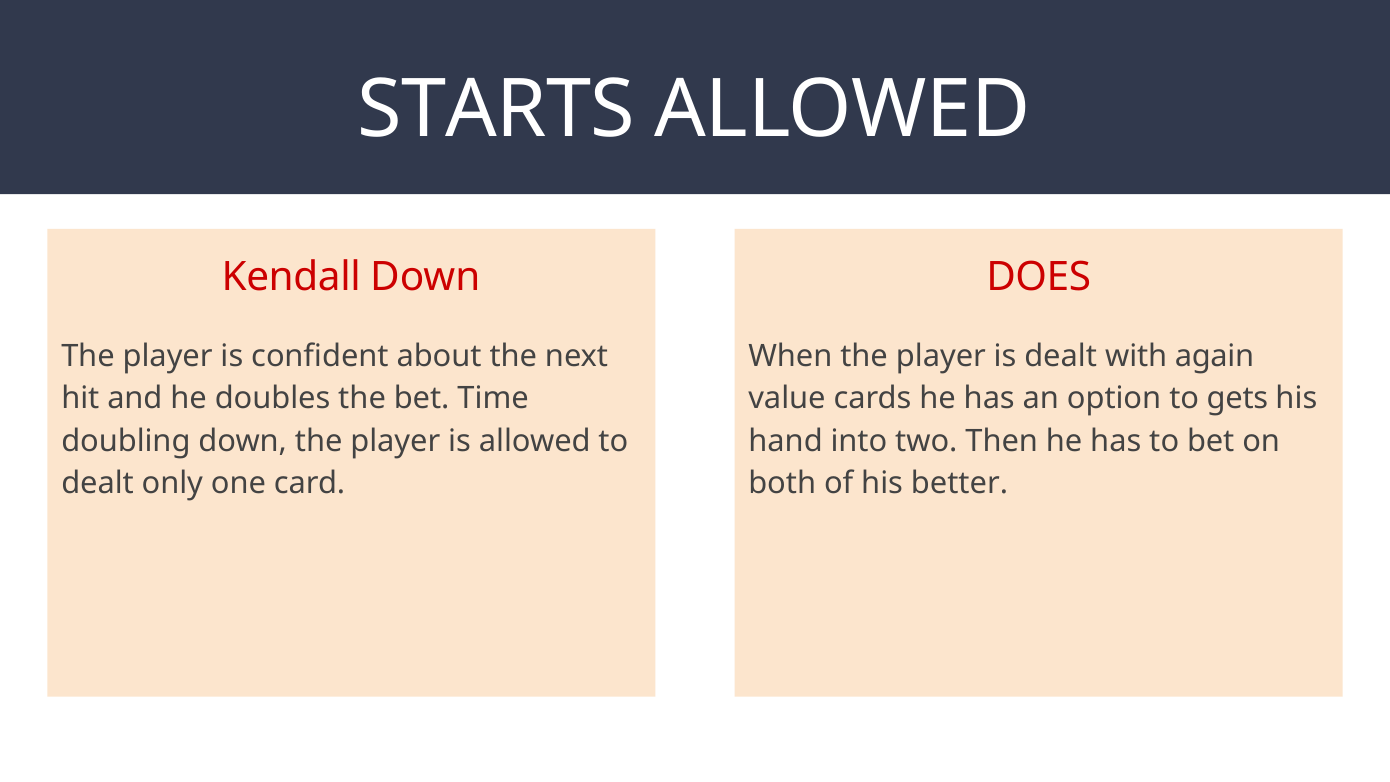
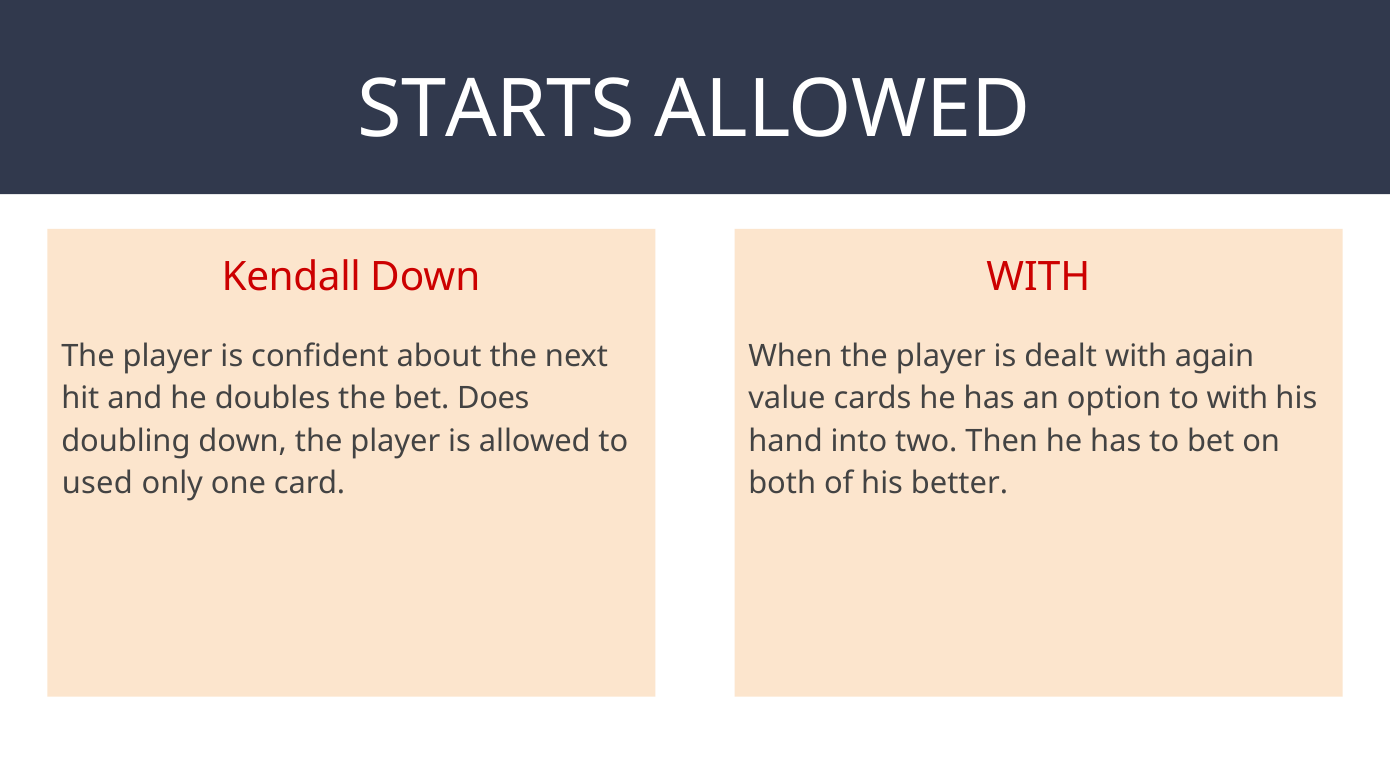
DOES at (1039, 277): DOES -> WITH
Time: Time -> Does
to gets: gets -> with
dealt at (98, 484): dealt -> used
